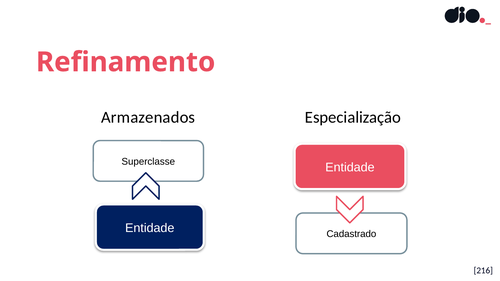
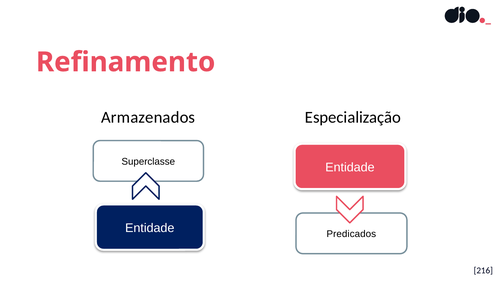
Cadastrado: Cadastrado -> Predicados
